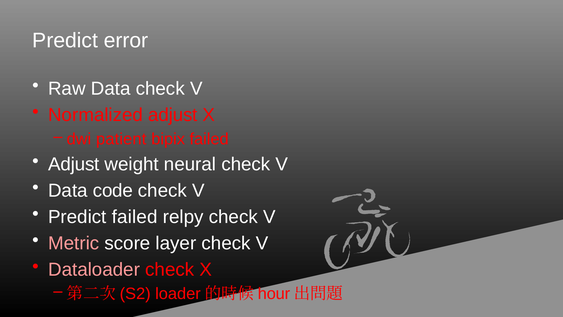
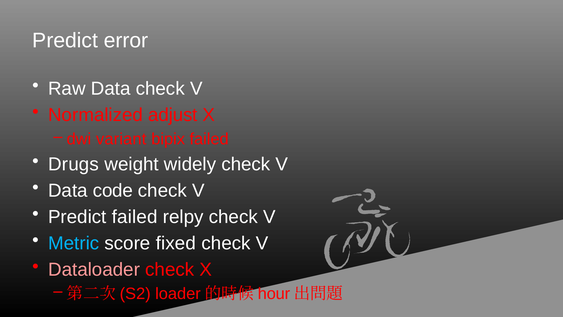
patient: patient -> variant
Adjust at (74, 164): Adjust -> Drugs
neural: neural -> widely
Metric colour: pink -> light blue
layer: layer -> fixed
